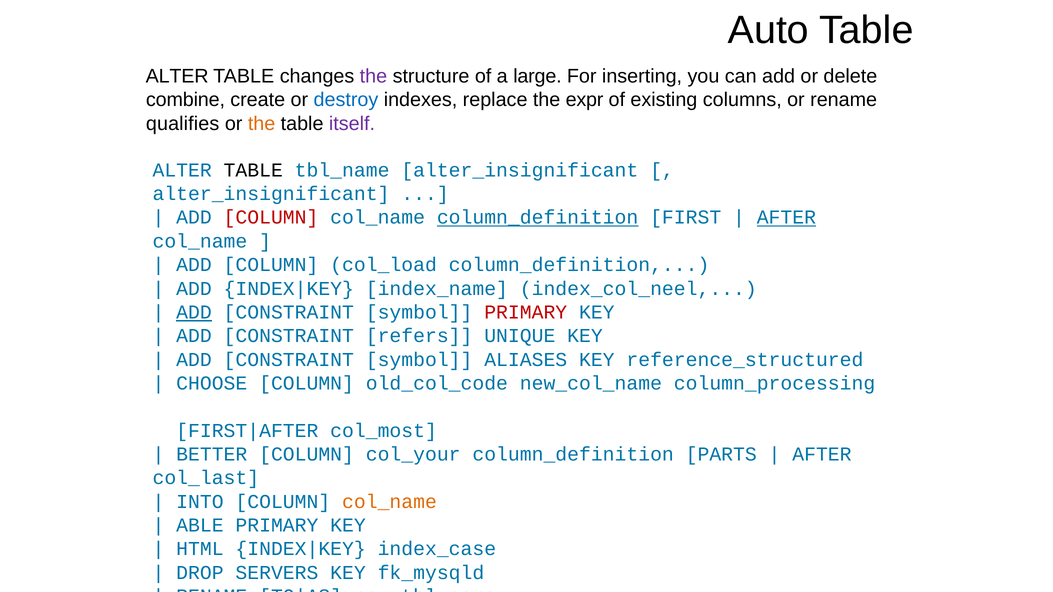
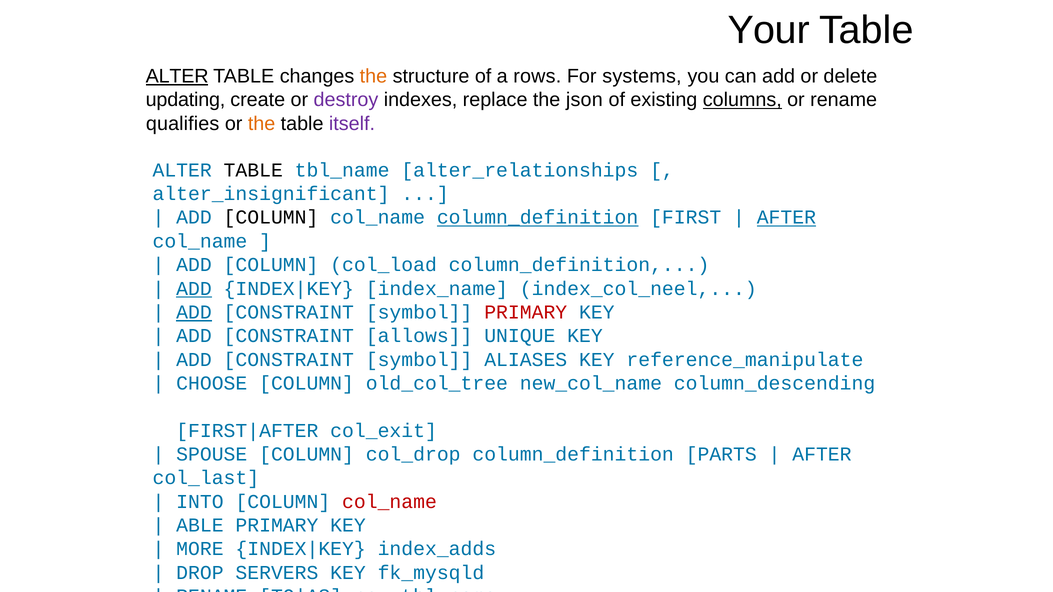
Auto: Auto -> Your
ALTER at (177, 76) underline: none -> present
the at (373, 76) colour: purple -> orange
large: large -> rows
inserting: inserting -> systems
combine: combine -> updating
destroy colour: blue -> purple
expr: expr -> json
columns underline: none -> present
tbl_name alter_insignificant: alter_insignificant -> alter_relationships
COLUMN at (271, 218) colour: red -> black
ADD at (194, 289) underline: none -> present
refers: refers -> allows
reference_structured: reference_structured -> reference_manipulate
old_col_code: old_col_code -> old_col_tree
column_processing: column_processing -> column_descending
col_most: col_most -> col_exit
BETTER: BETTER -> SPOUSE
col_your: col_your -> col_drop
col_name at (389, 502) colour: orange -> red
HTML: HTML -> MORE
index_case: index_case -> index_adds
